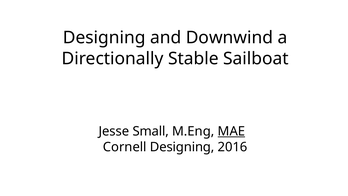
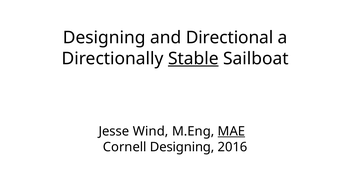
Downwind: Downwind -> Directional
Stable underline: none -> present
Small: Small -> Wind
